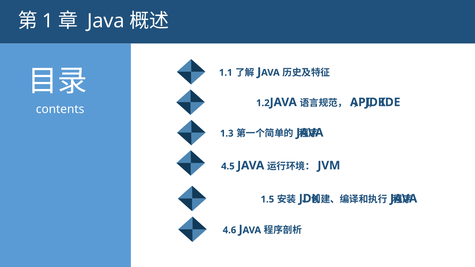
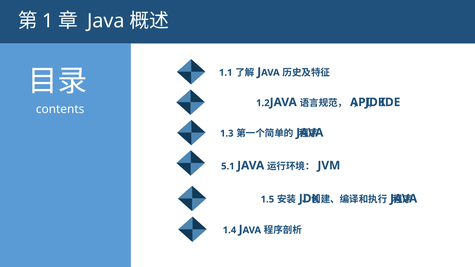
4.5: 4.5 -> 5.1
4.6: 4.6 -> 1.4
